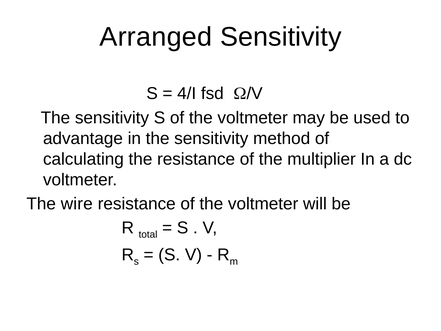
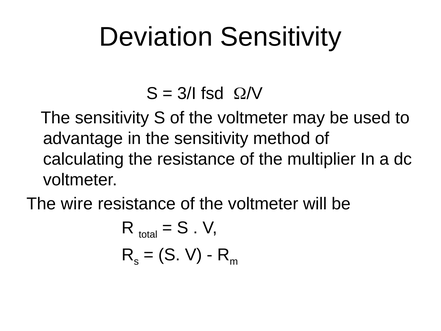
Arranged: Arranged -> Deviation
4/I: 4/I -> 3/I
